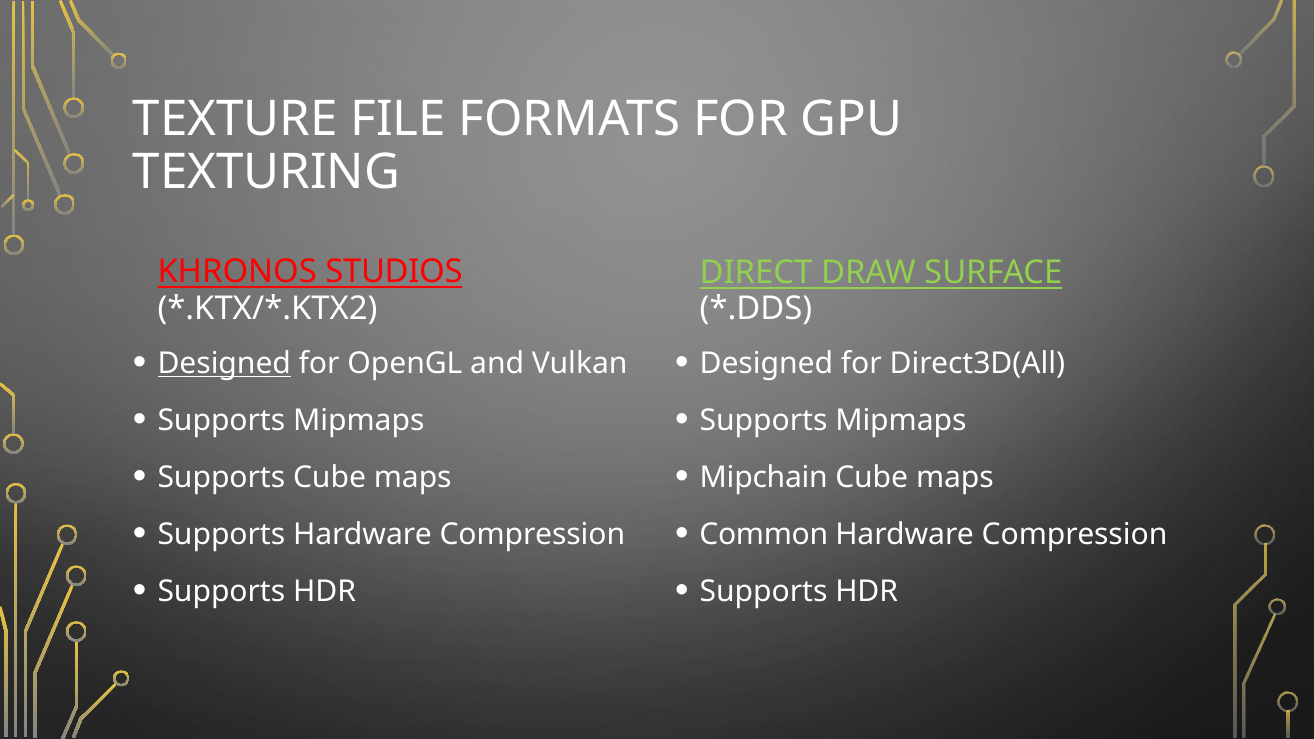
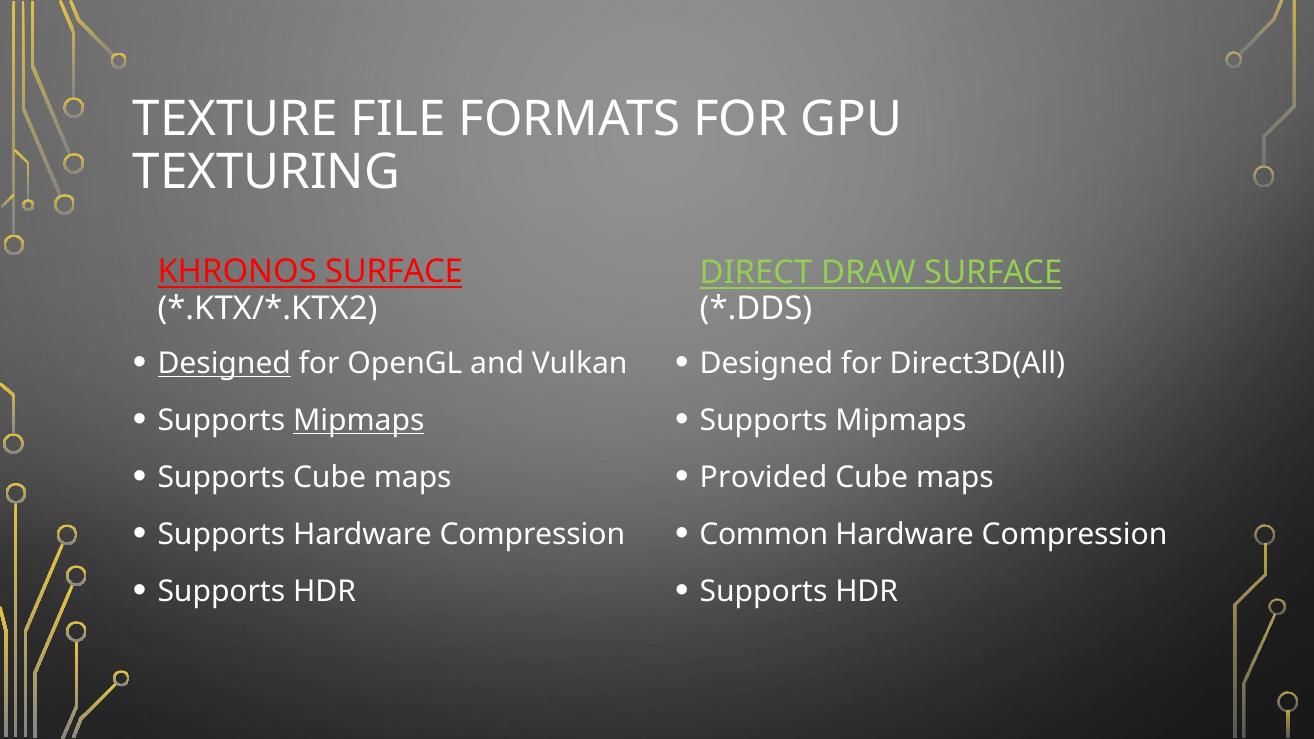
KHRONOS STUDIOS: STUDIOS -> SURFACE
Mipmaps at (359, 421) underline: none -> present
Mipchain: Mipchain -> Provided
